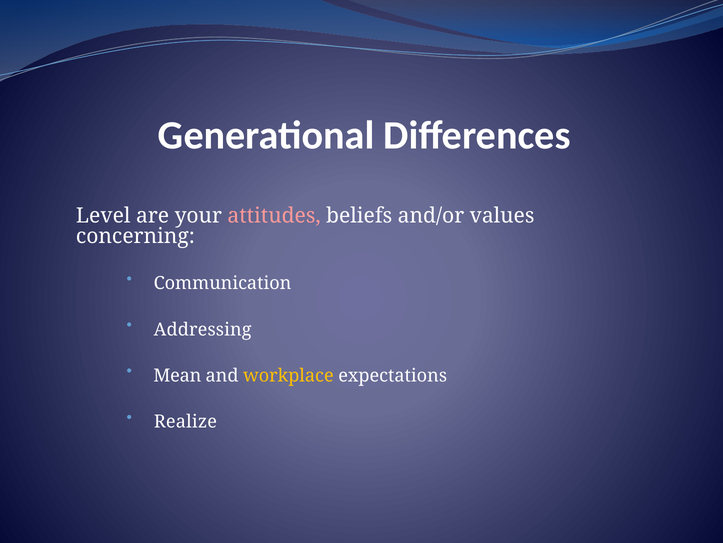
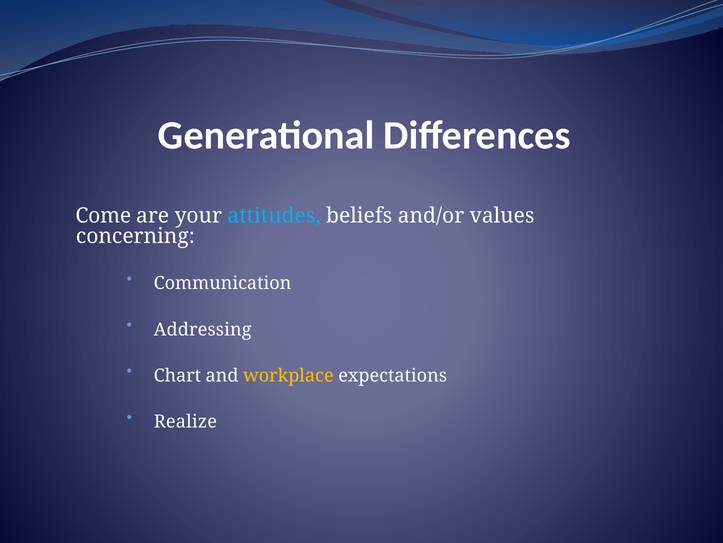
Level: Level -> Come
attitudes colour: pink -> light blue
Mean: Mean -> Chart
